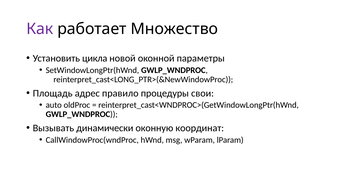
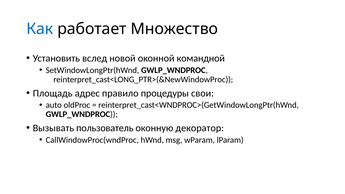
Как colour: purple -> blue
цикла: цикла -> вслед
параметры: параметры -> командной
динамически: динамически -> пользователь
координат: координат -> декоратор
